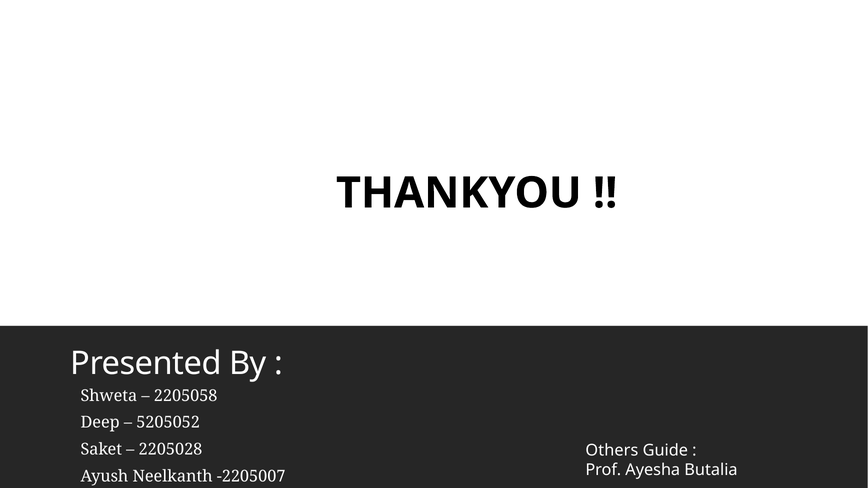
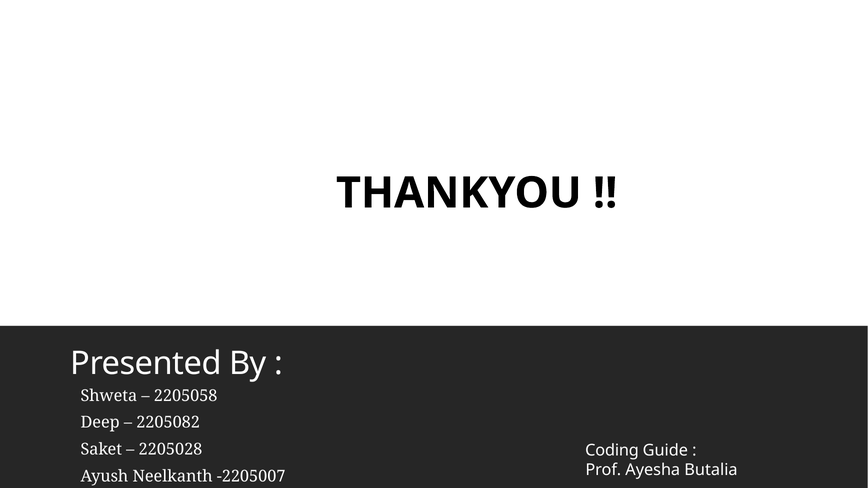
5205052: 5205052 -> 2205082
Others: Others -> Coding
